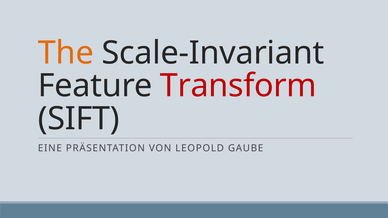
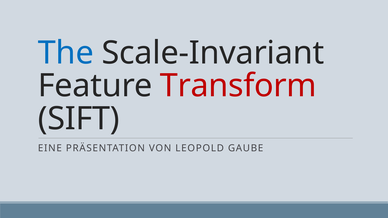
The colour: orange -> blue
